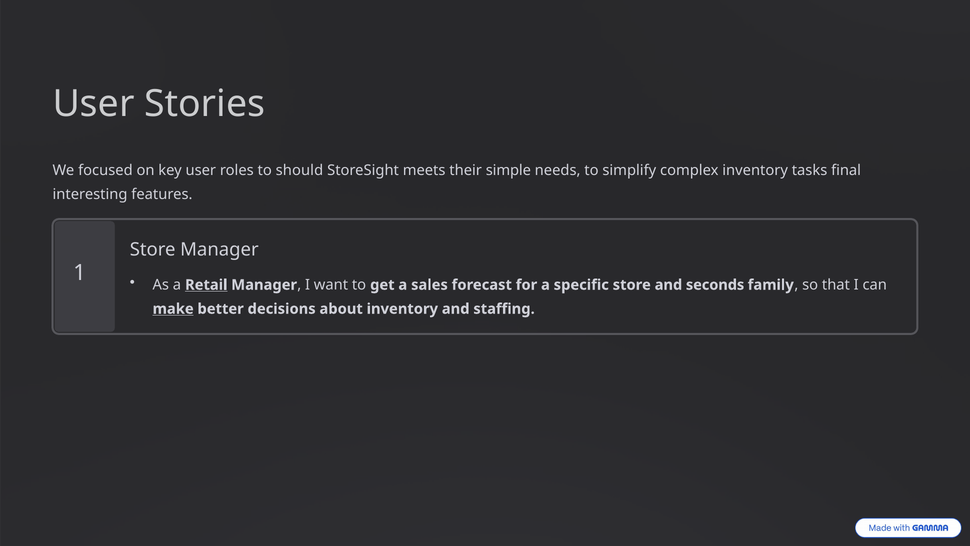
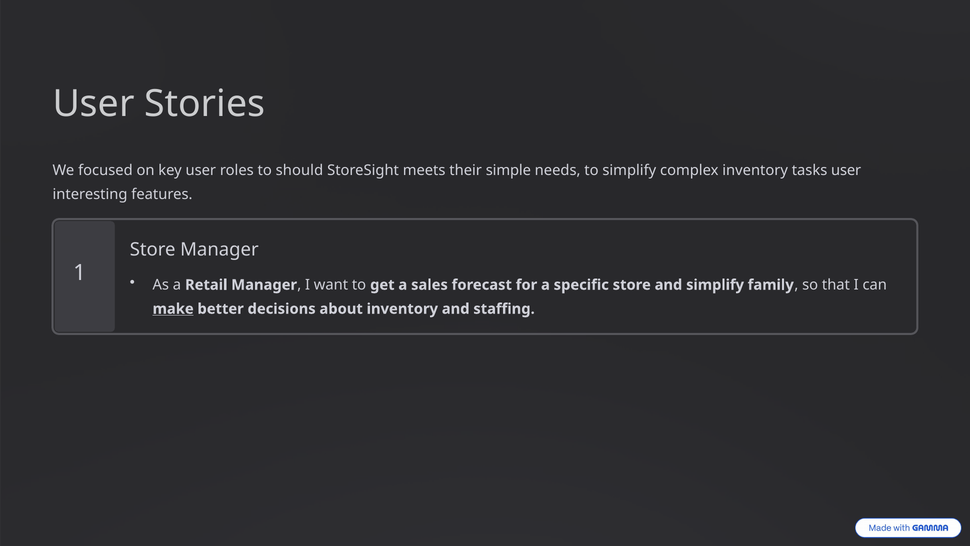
tasks final: final -> user
Retail underline: present -> none
and seconds: seconds -> simplify
